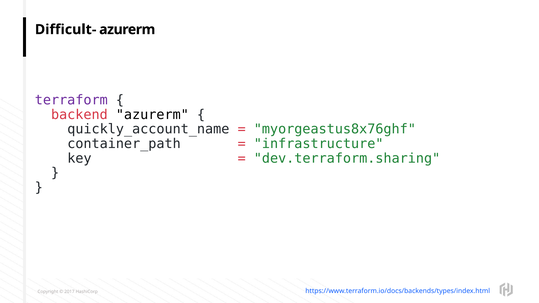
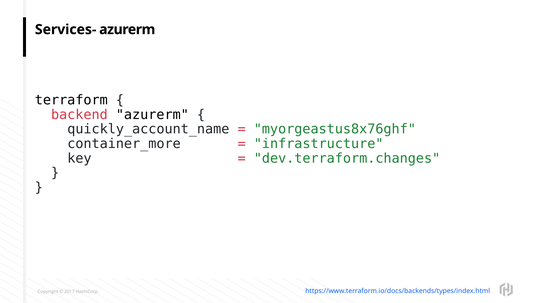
Difficult-: Difficult- -> Services-
terraform colour: purple -> black
container_path: container_path -> container_more
dev.terraform.sharing: dev.terraform.sharing -> dev.terraform.changes
